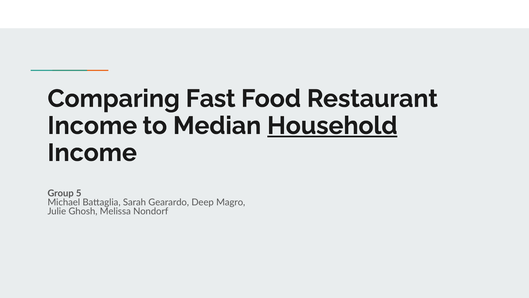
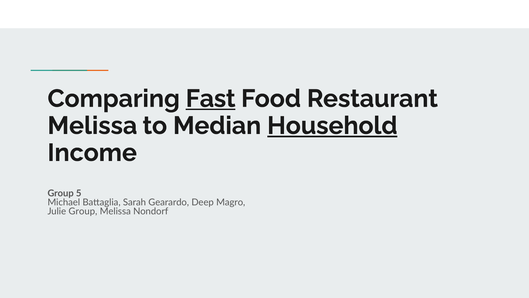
Fast underline: none -> present
Income at (92, 125): Income -> Melissa
Julie Ghosh: Ghosh -> Group
